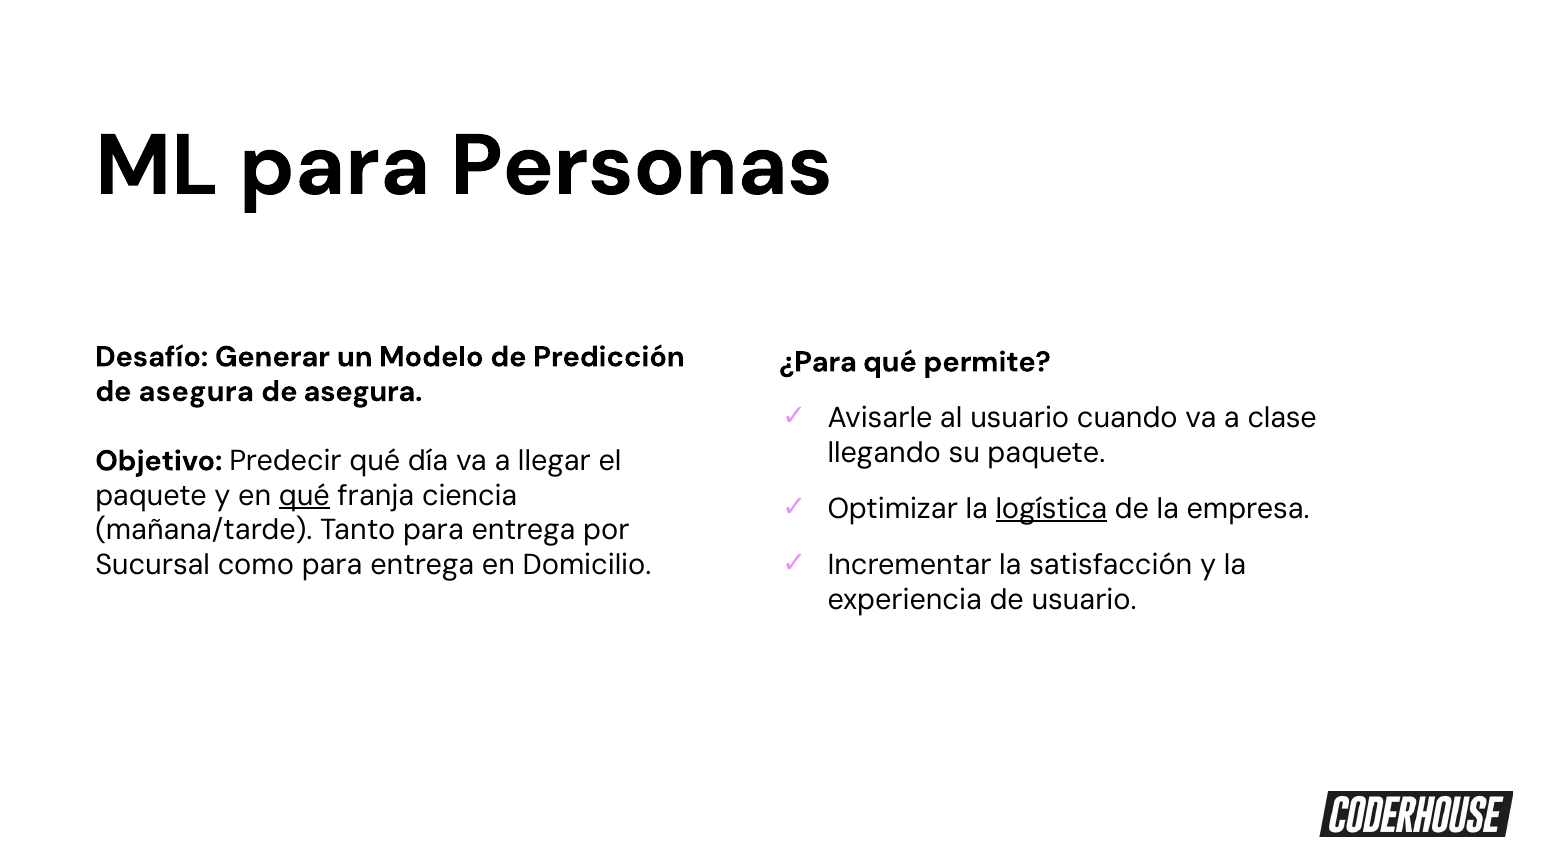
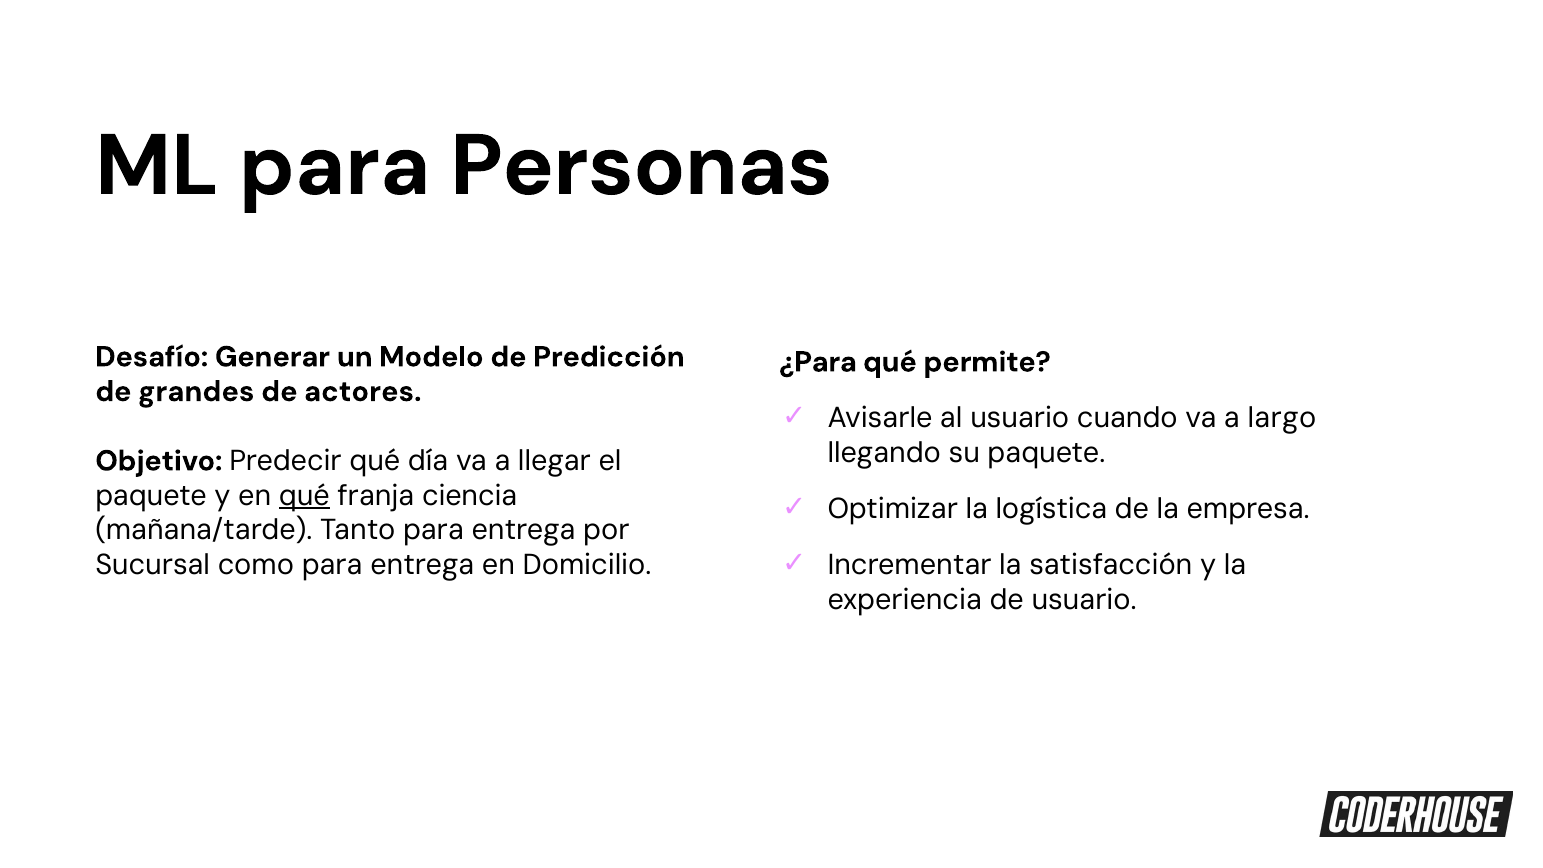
asegura at (196, 391): asegura -> grandes
asegura at (363, 391): asegura -> actores
clase: clase -> largo
logística underline: present -> none
